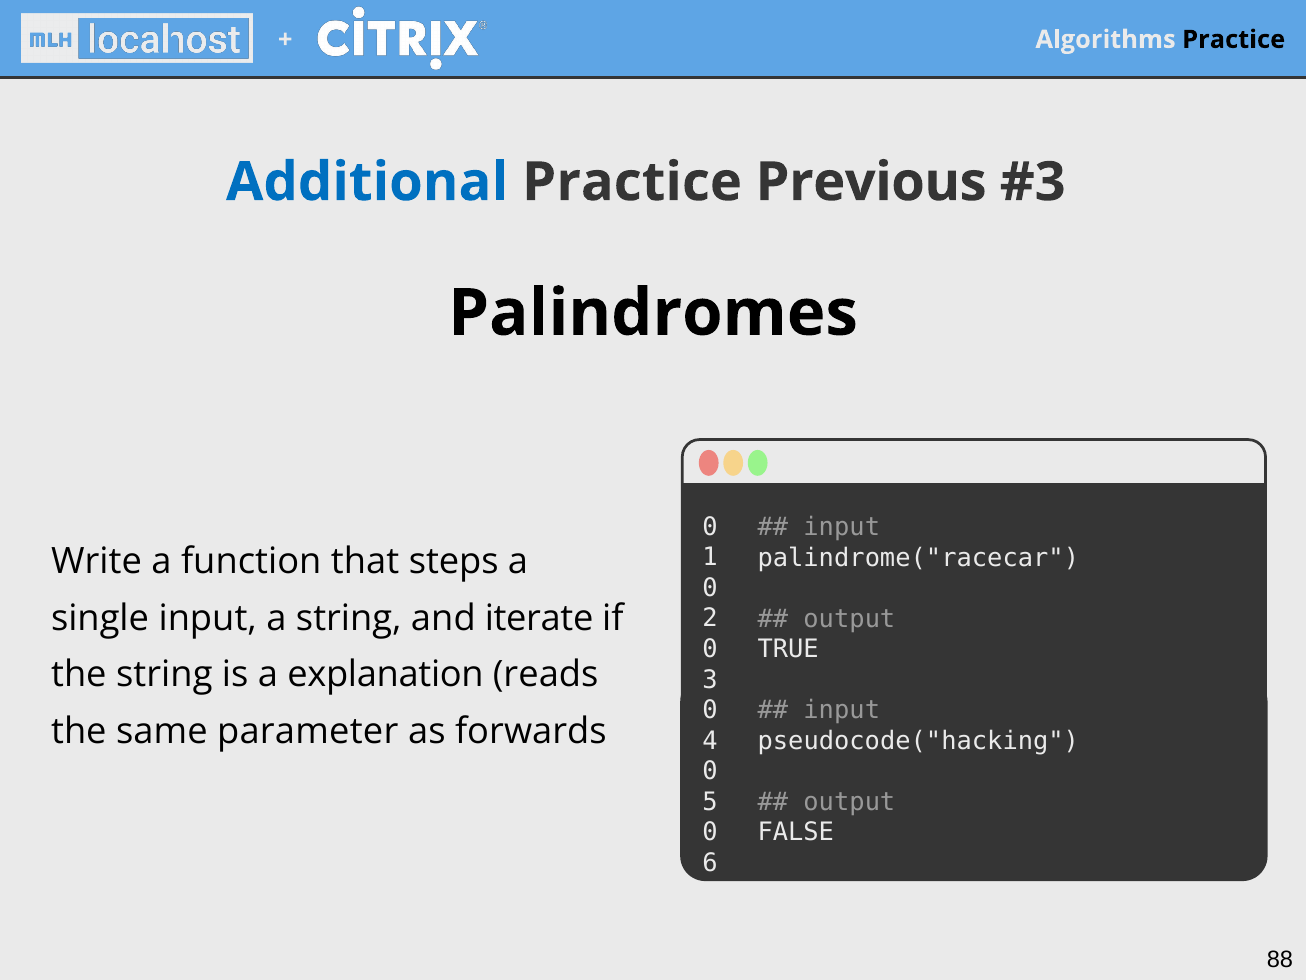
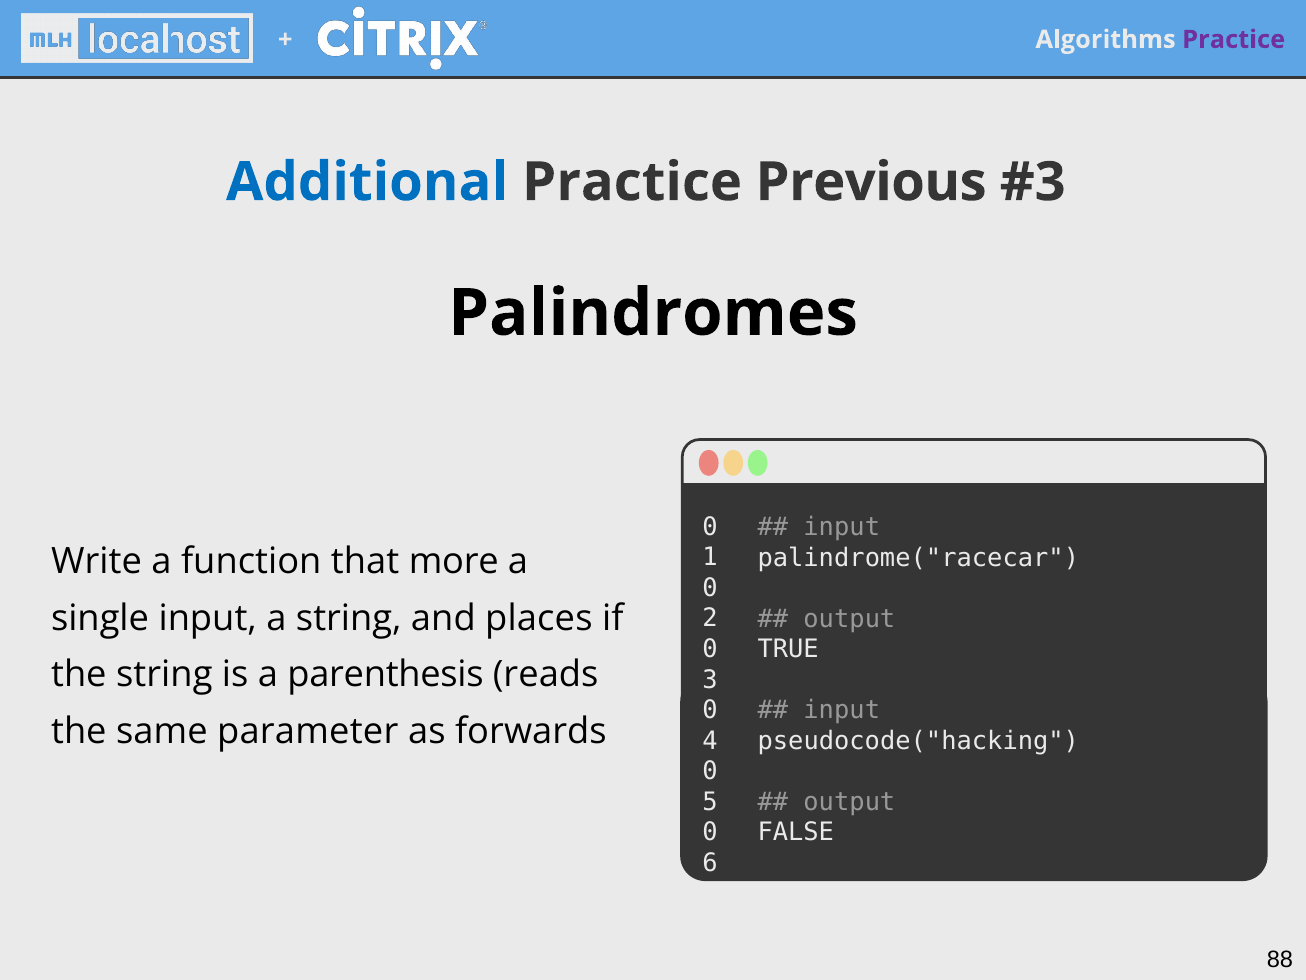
Practice at (1234, 39) colour: black -> purple
steps: steps -> more
iterate: iterate -> places
explanation: explanation -> parenthesis
